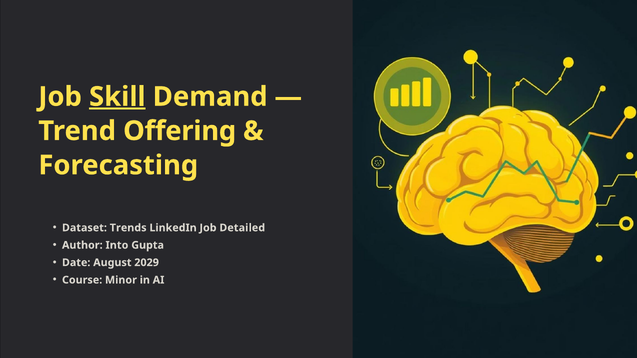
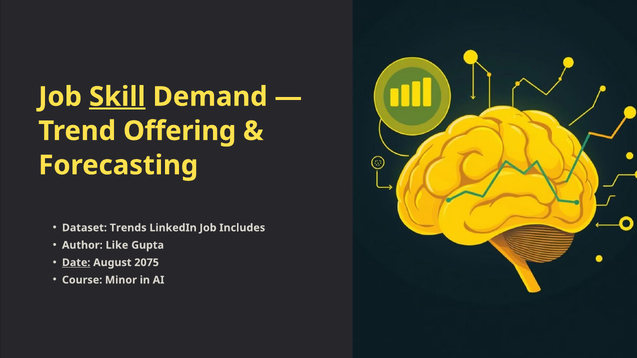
Detailed: Detailed -> Includes
Into: Into -> Like
Date underline: none -> present
2029: 2029 -> 2075
